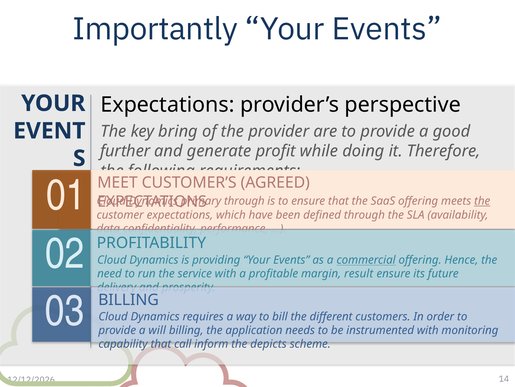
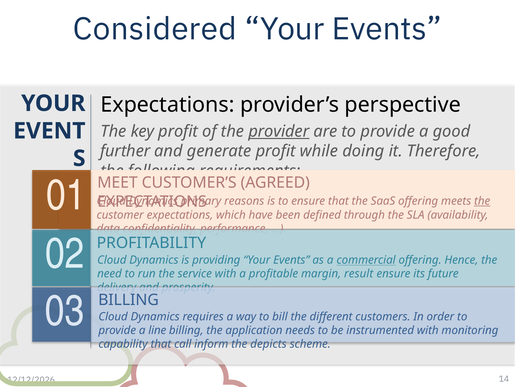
Importantly: Importantly -> Considered
key bring: bring -> profit
provider underline: none -> present
through at (244, 201): through -> reasons
will: will -> line
